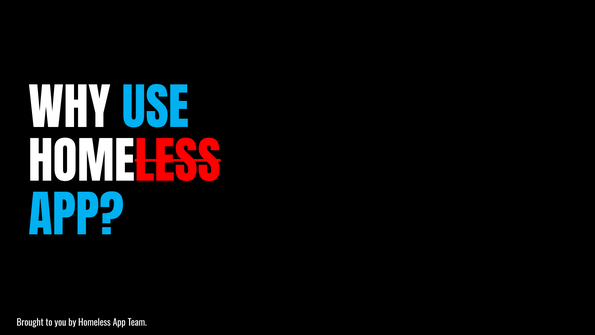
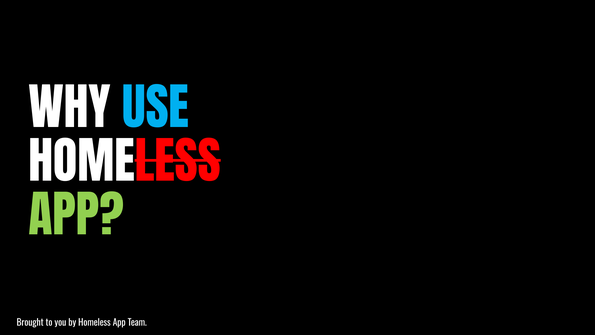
APP at (76, 218) colour: light blue -> light green
